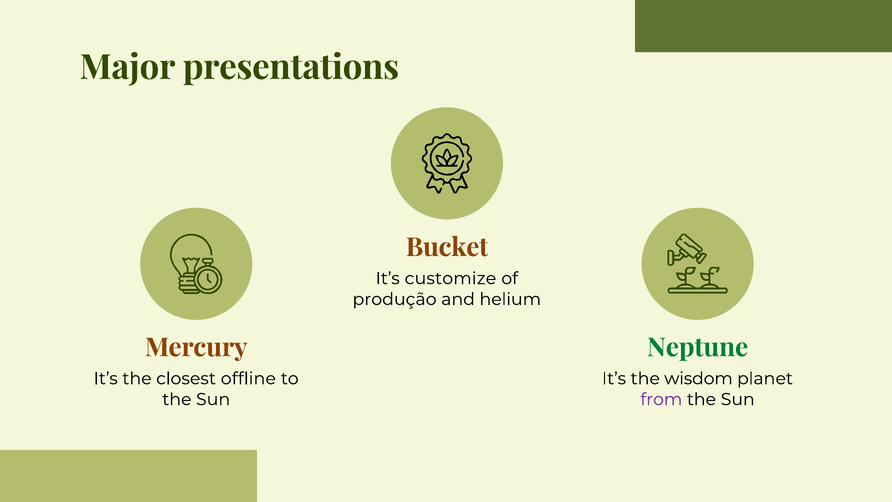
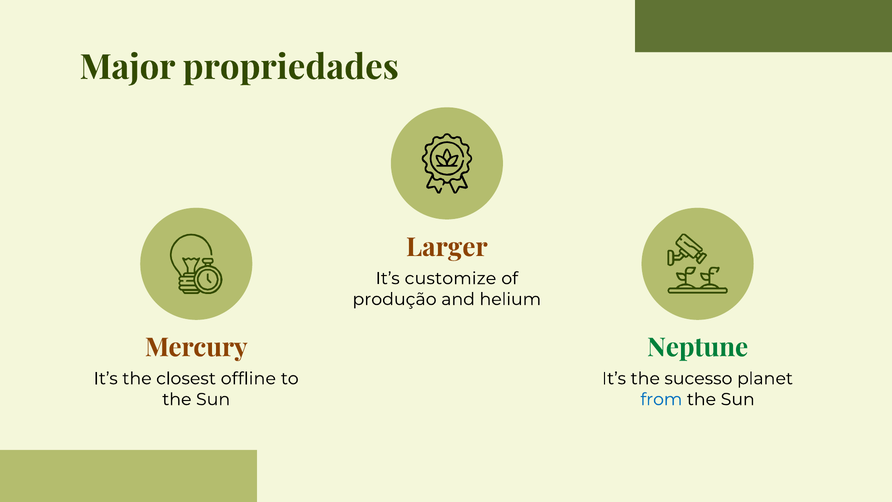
presentations: presentations -> propriedades
Bucket: Bucket -> Larger
wisdom: wisdom -> sucesso
from colour: purple -> blue
